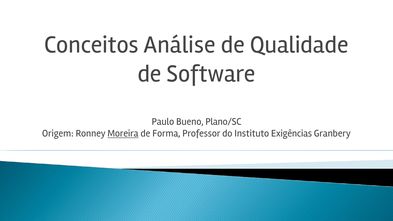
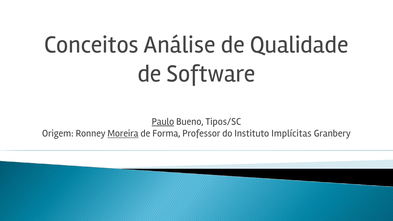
Paulo underline: none -> present
Plano/SC: Plano/SC -> Tipos/SC
Exigências: Exigências -> Implícitas
